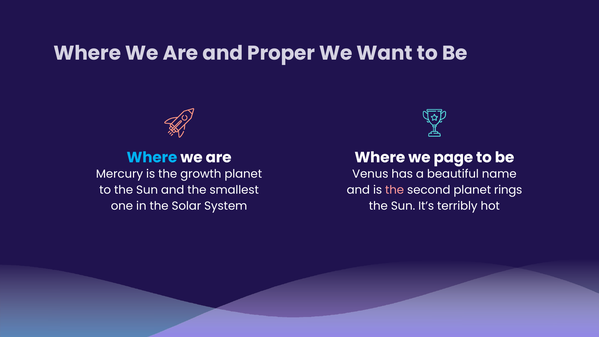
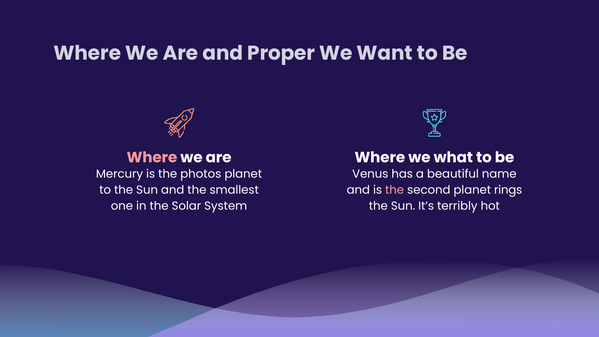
Where at (152, 157) colour: light blue -> pink
page: page -> what
growth: growth -> photos
